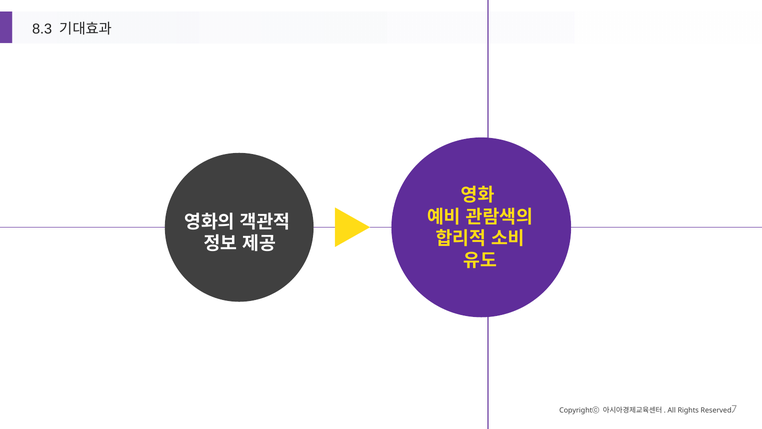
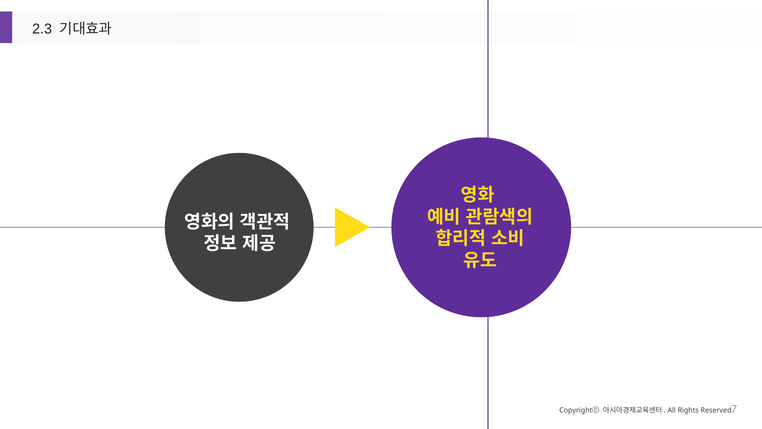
8.3: 8.3 -> 2.3
